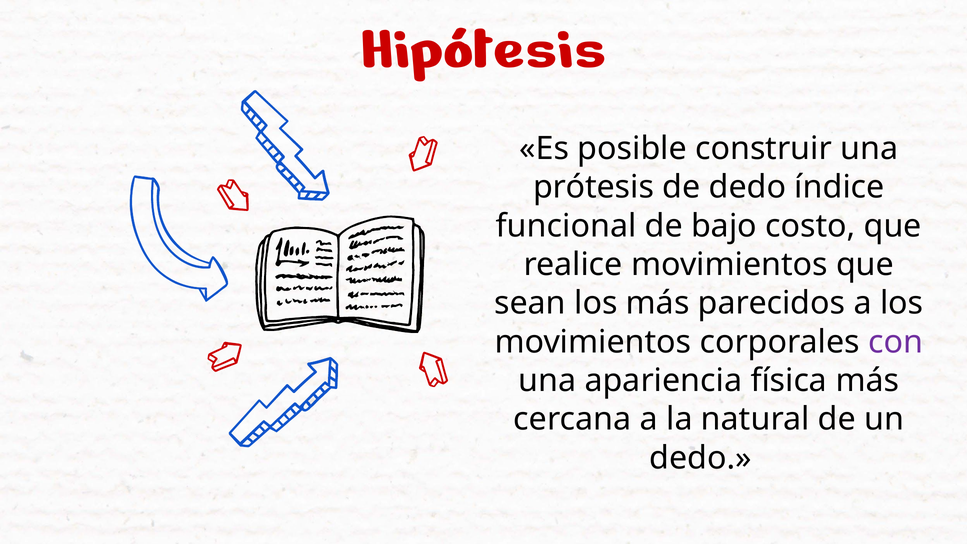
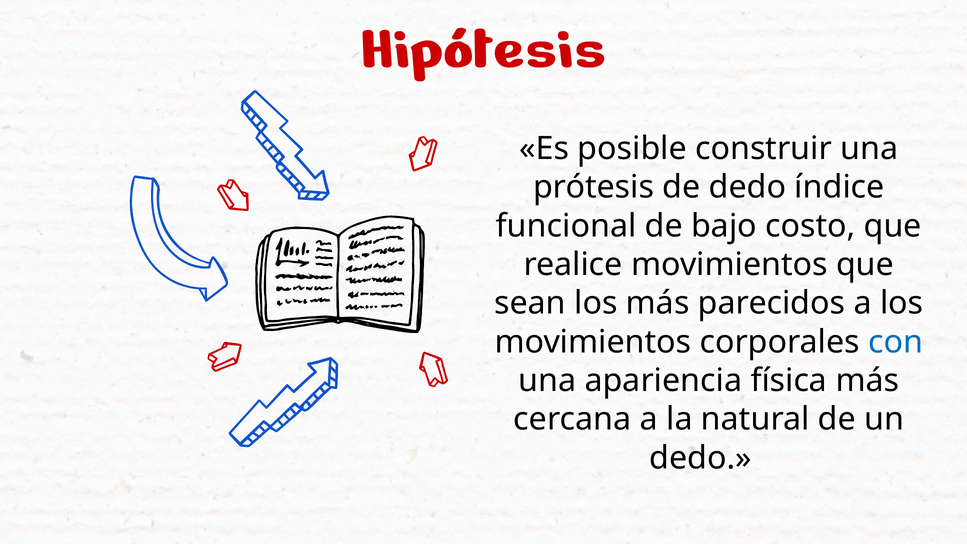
con colour: purple -> blue
